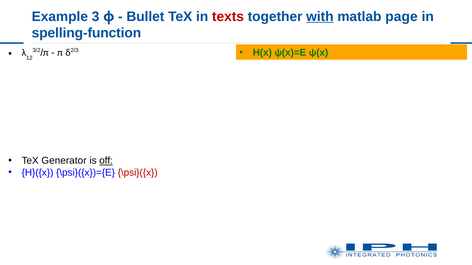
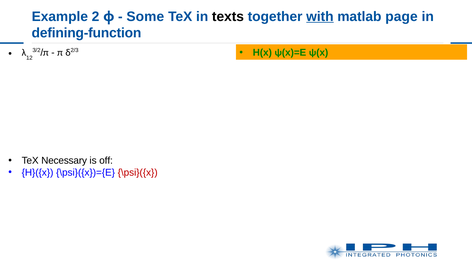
3: 3 -> 2
Bullet: Bullet -> Some
texts colour: red -> black
spelling-function: spelling-function -> defining-function
Generator: Generator -> Necessary
off underline: present -> none
